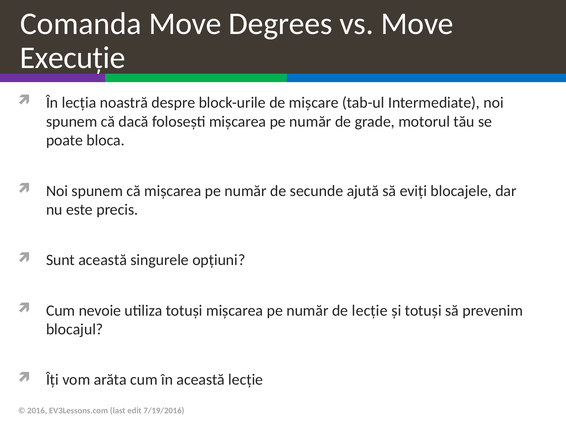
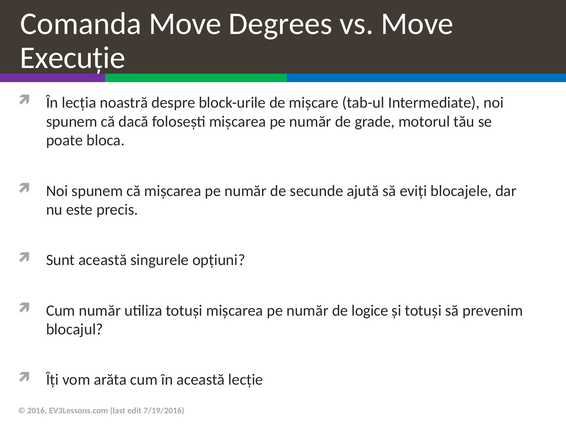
Cum nevoie: nevoie -> număr
de lecție: lecție -> logice
